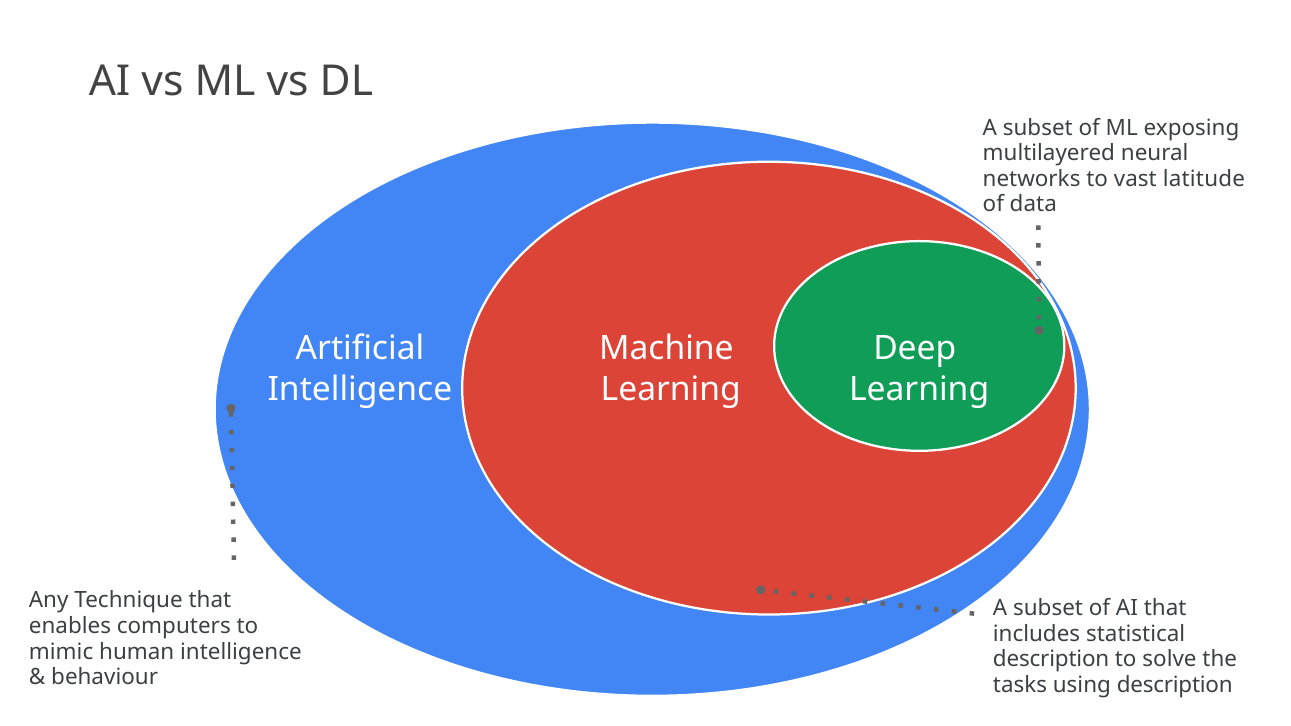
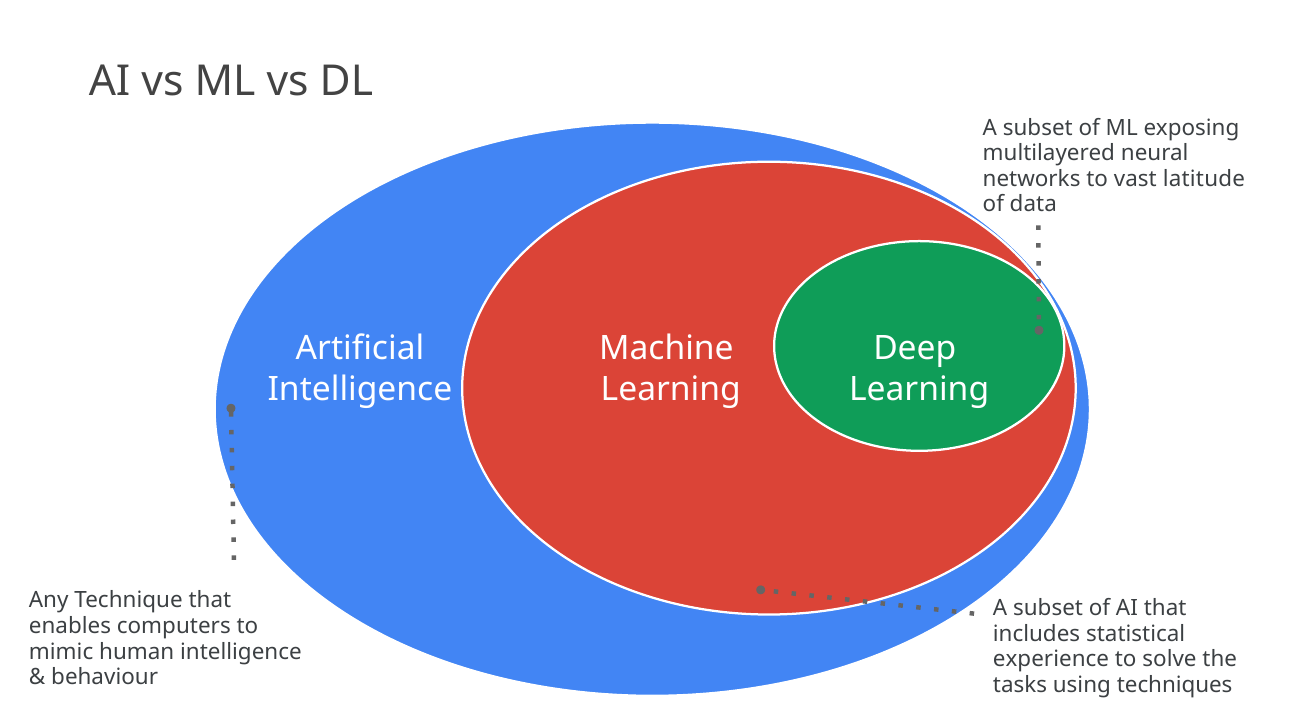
description at (1051, 660): description -> experience
using description: description -> techniques
